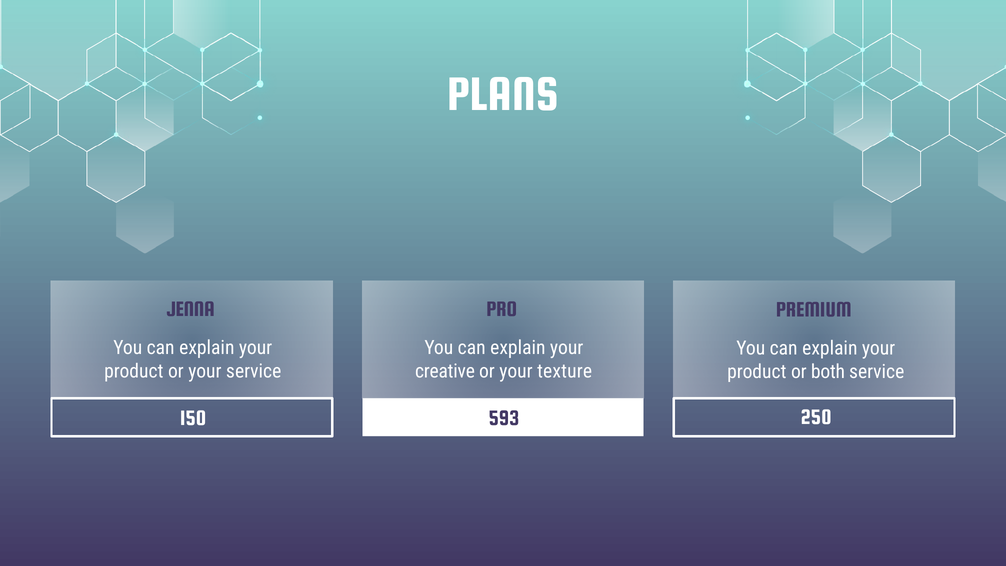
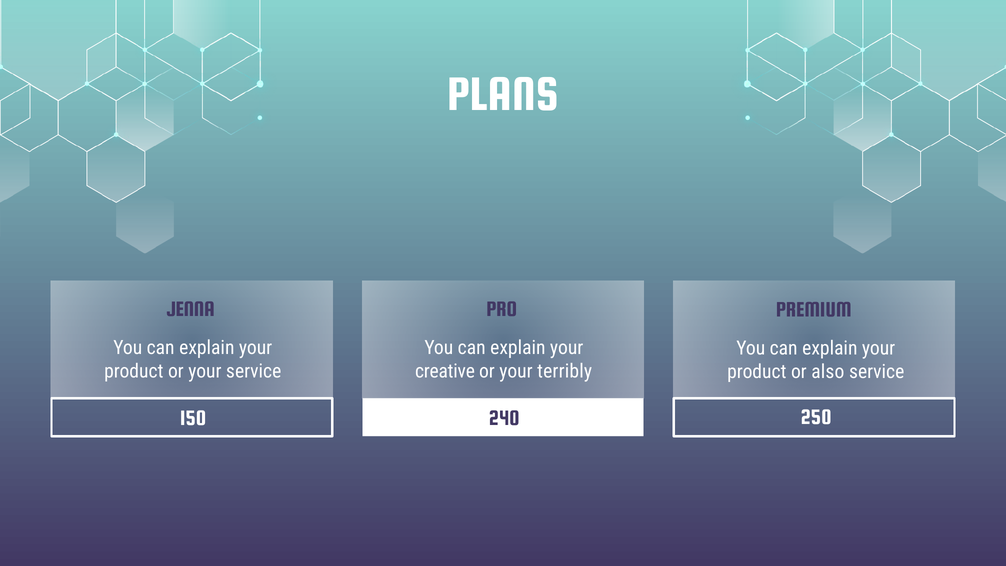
texture: texture -> terribly
both: both -> also
593: 593 -> 240
